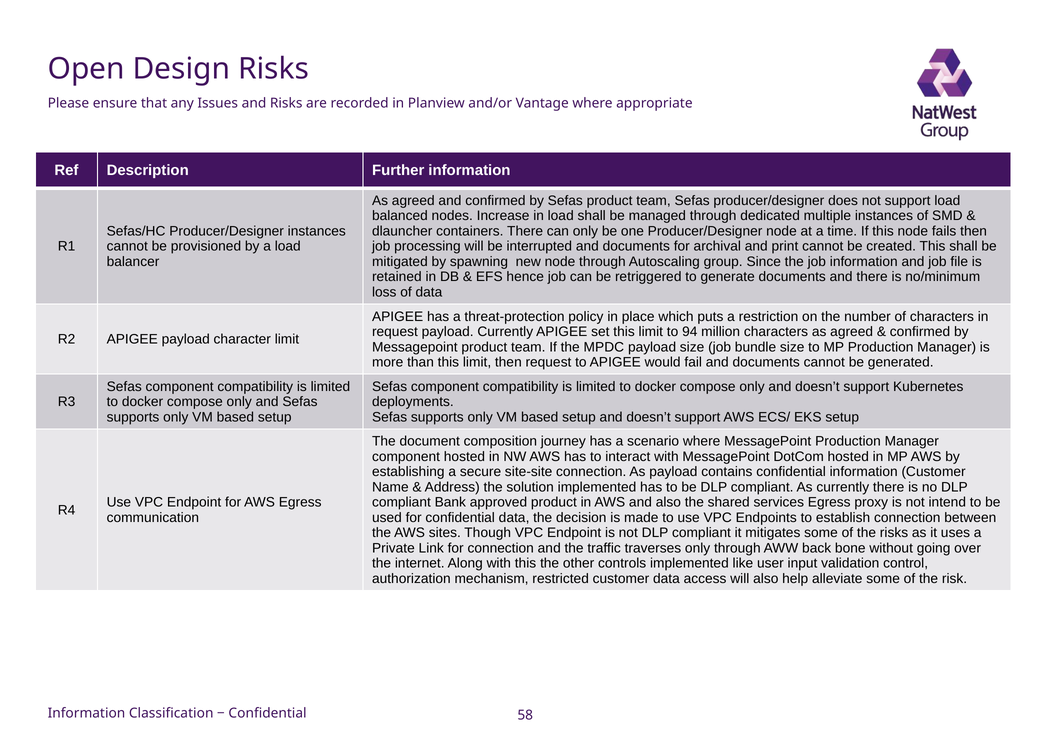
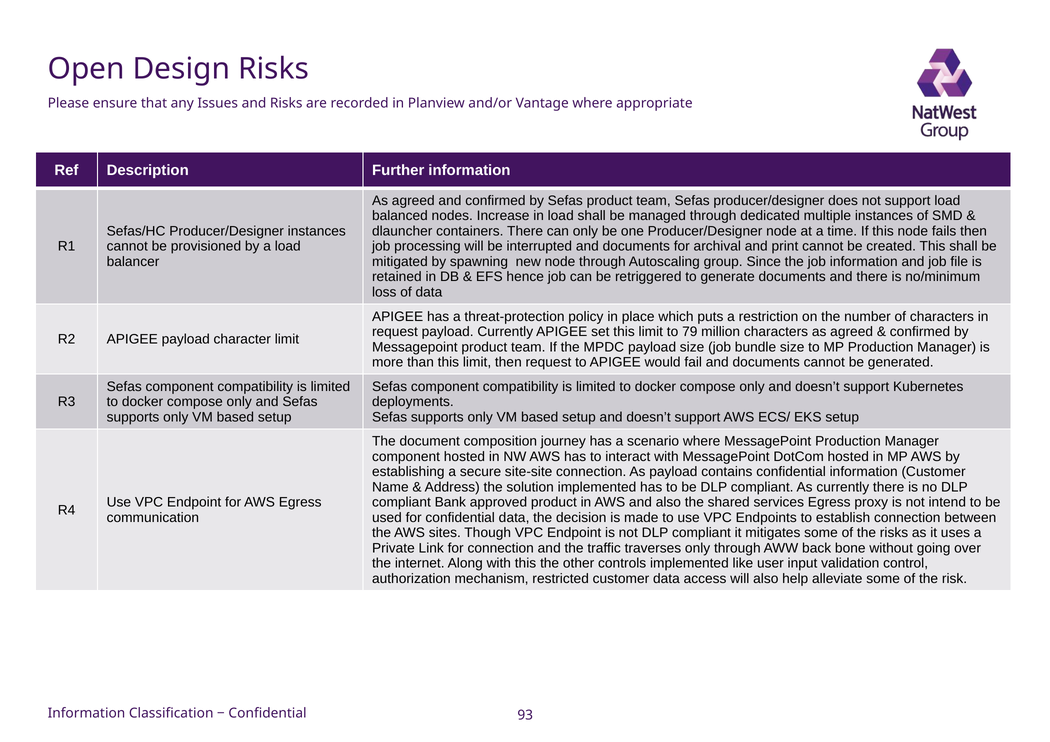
94: 94 -> 79
58: 58 -> 93
